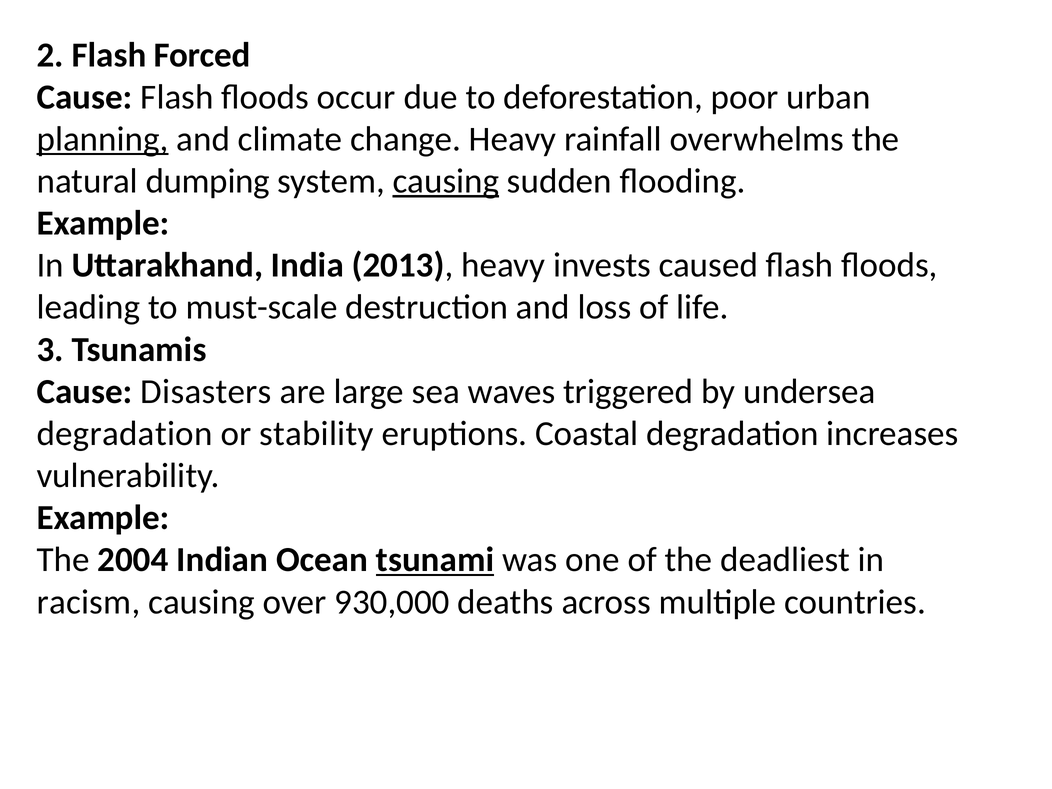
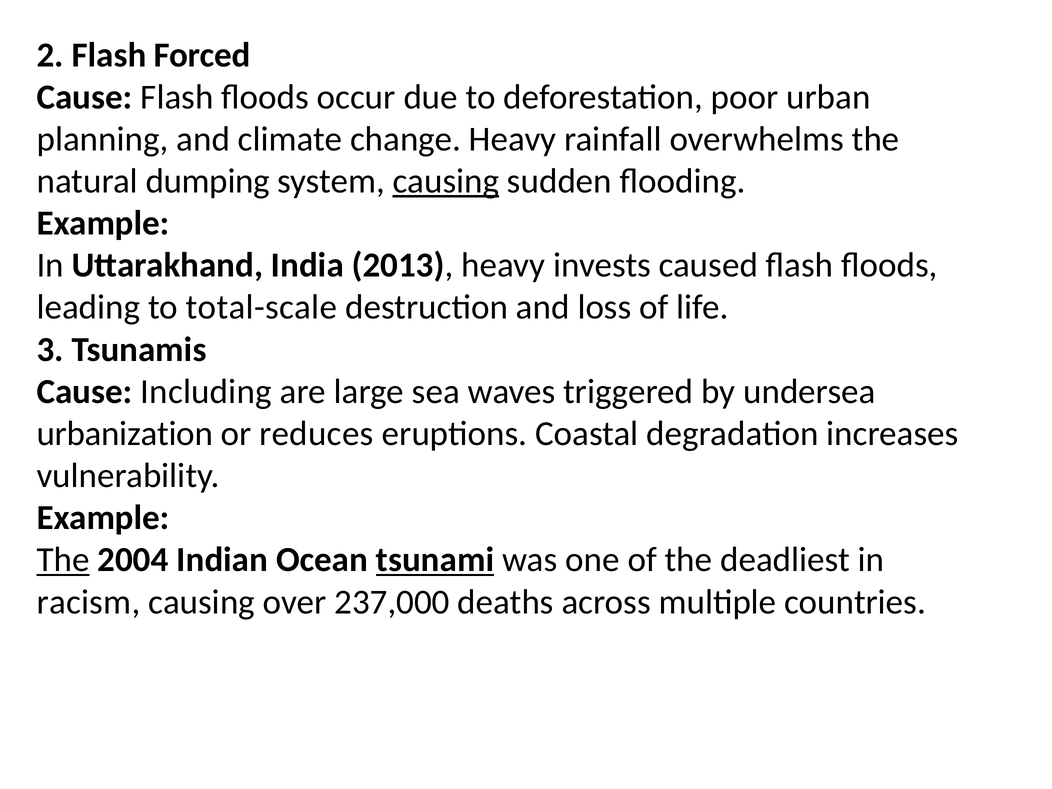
planning underline: present -> none
must-scale: must-scale -> total-scale
Disasters: Disasters -> Including
degradation at (125, 434): degradation -> urbanization
stability: stability -> reduces
The at (63, 560) underline: none -> present
930,000: 930,000 -> 237,000
